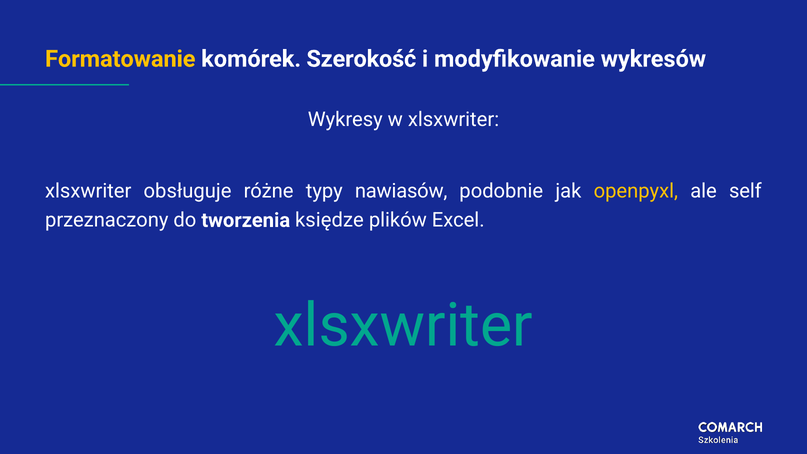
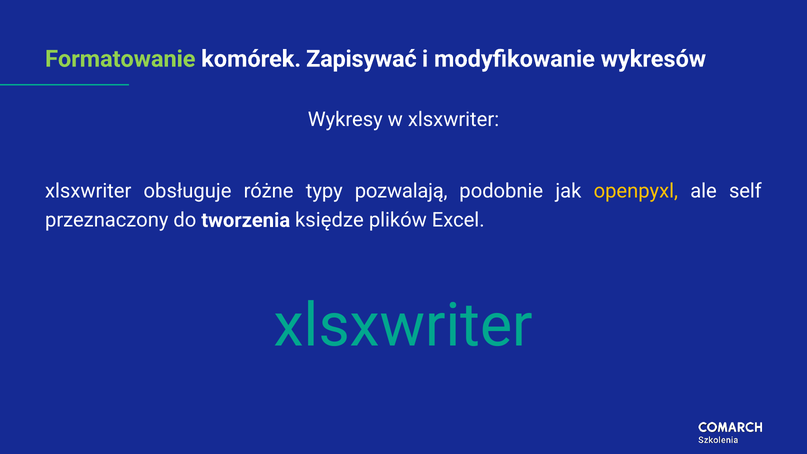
Formatowanie colour: yellow -> light green
Szerokość: Szerokość -> Zapisywać
nawiasów: nawiasów -> pozwalają
